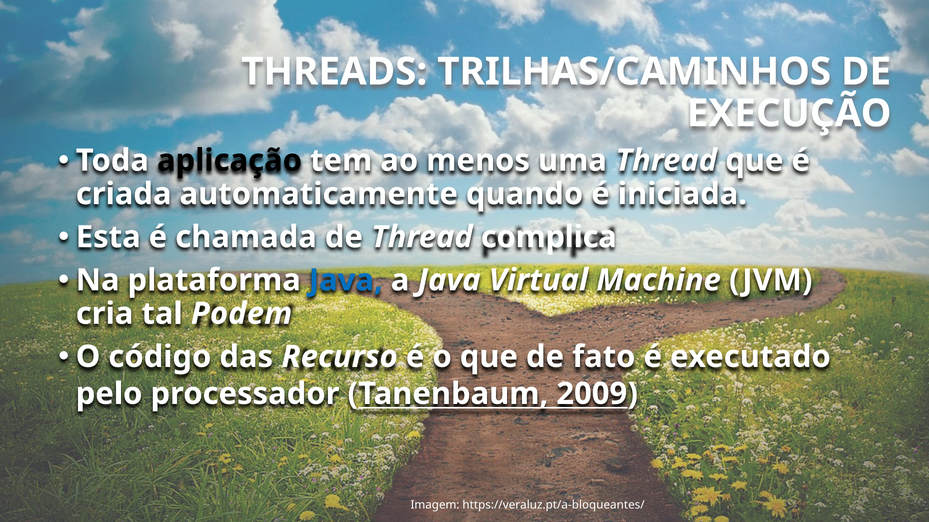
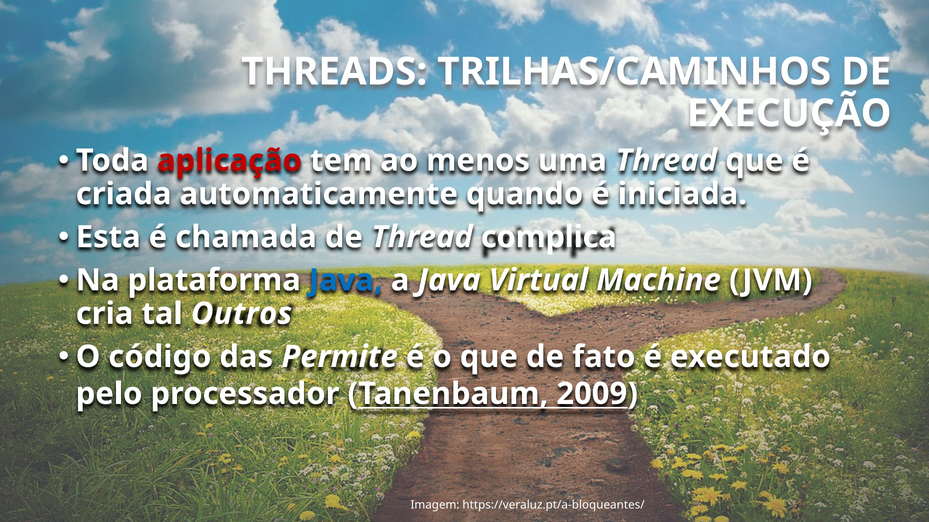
aplicação colour: black -> red
Podem: Podem -> Outros
Recurso: Recurso -> Permite
